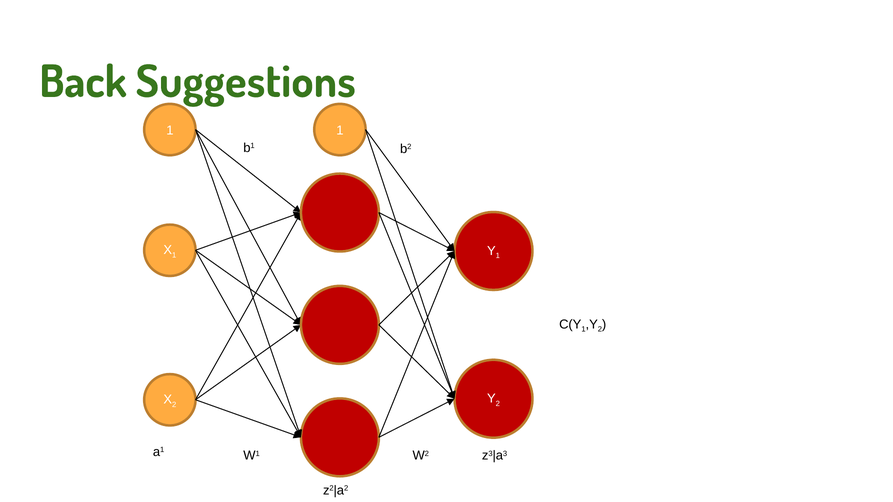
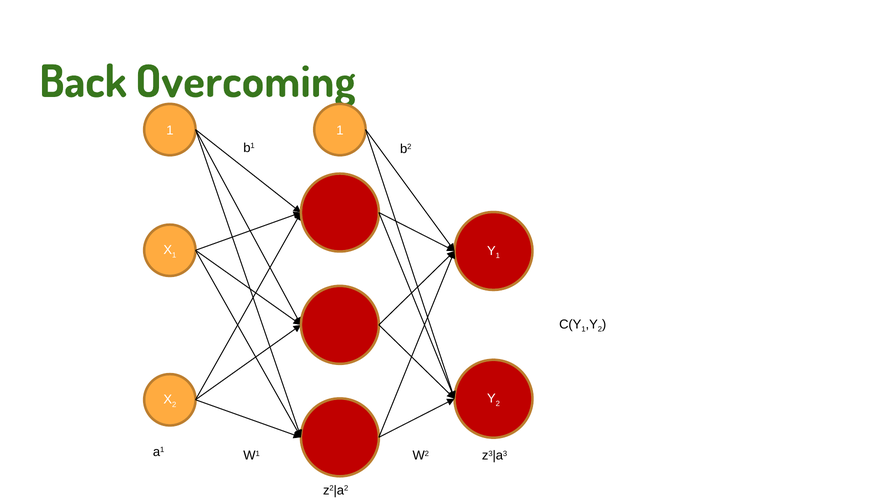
Suggestions: Suggestions -> Overcoming
